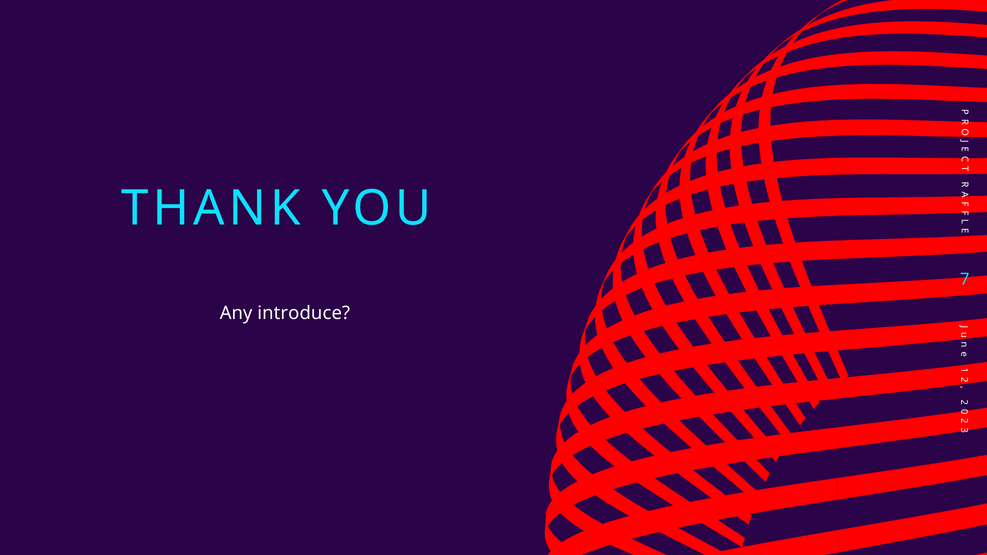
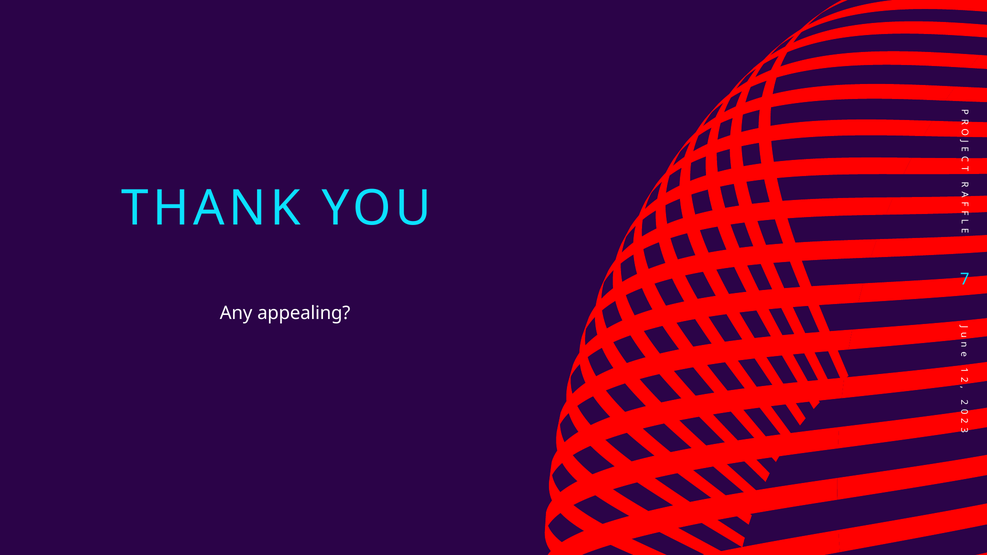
introduce: introduce -> appealing
